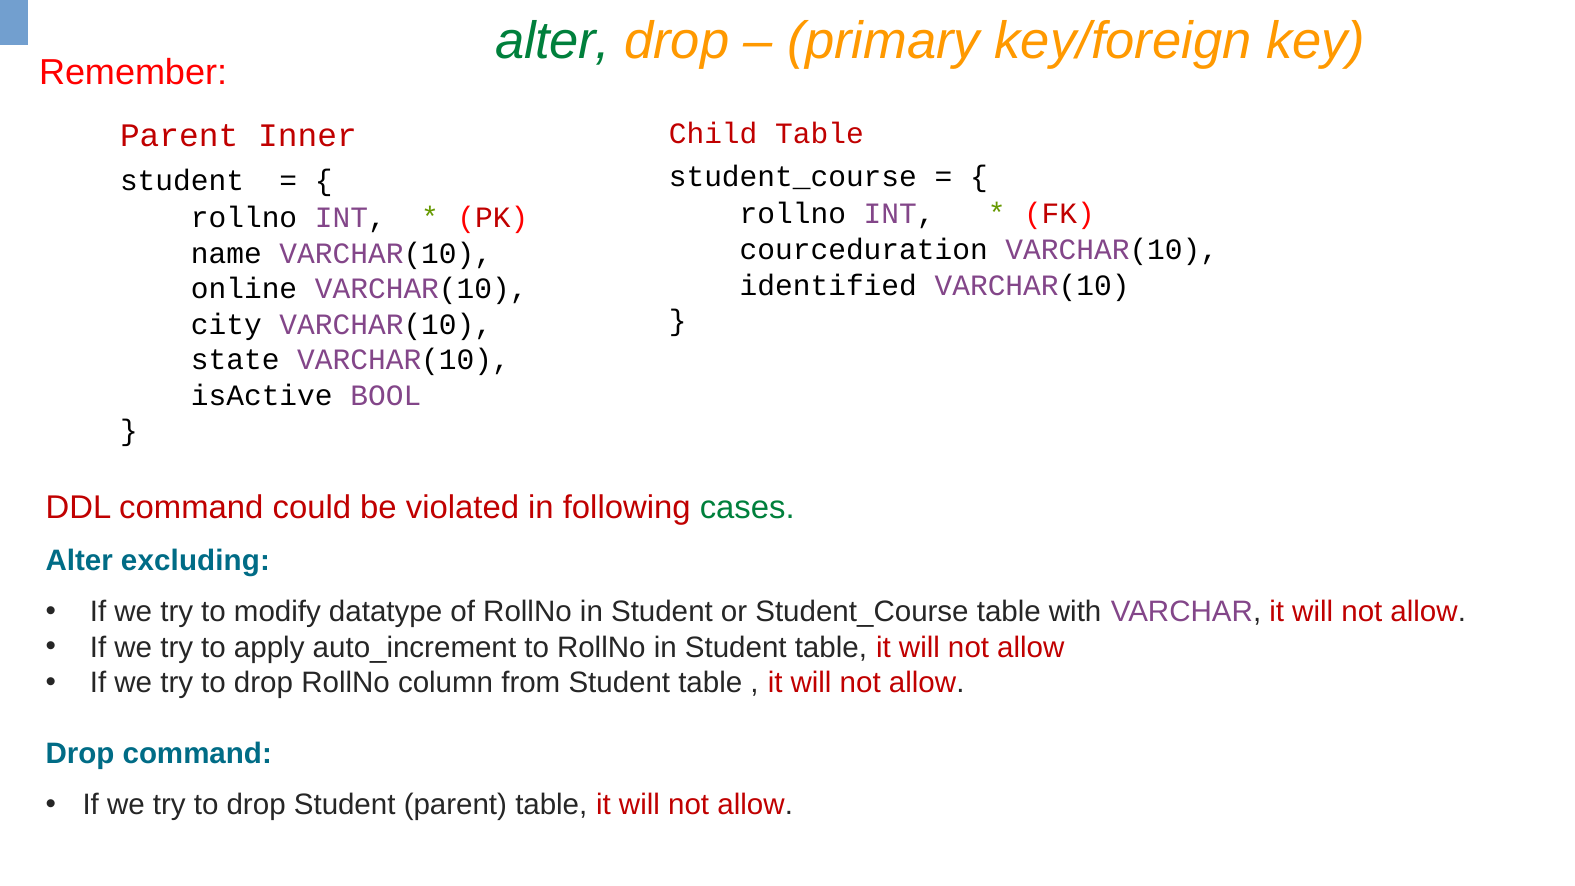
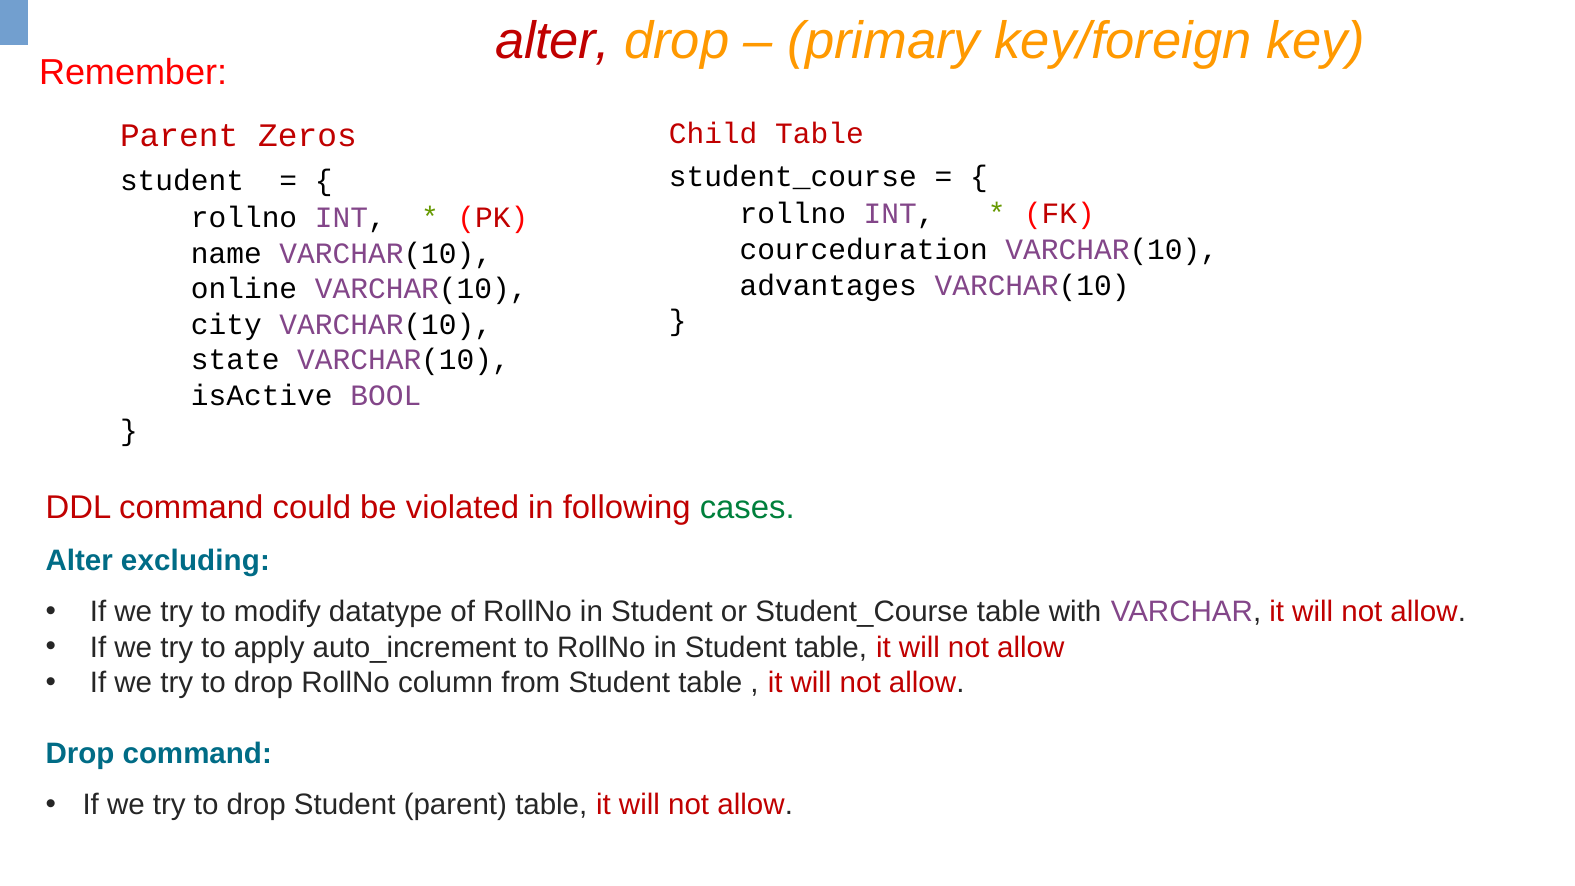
alter at (553, 41) colour: green -> red
Inner: Inner -> Zeros
identified: identified -> advantages
